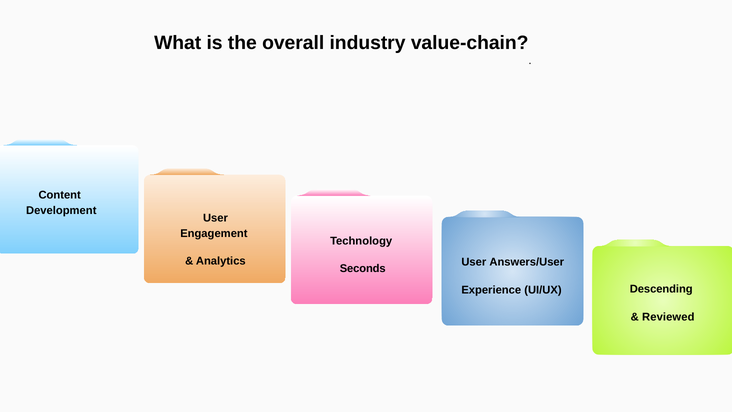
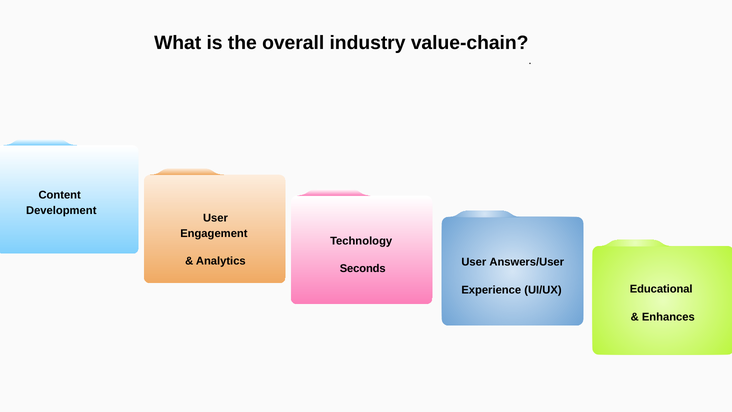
Descending: Descending -> Educational
Reviewed: Reviewed -> Enhances
